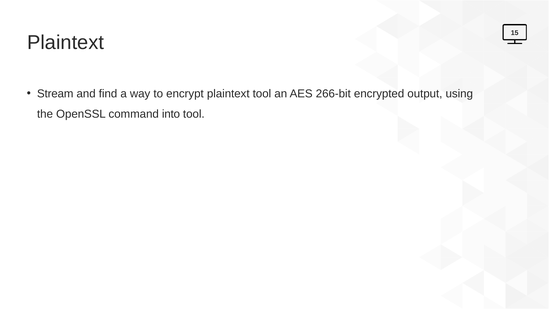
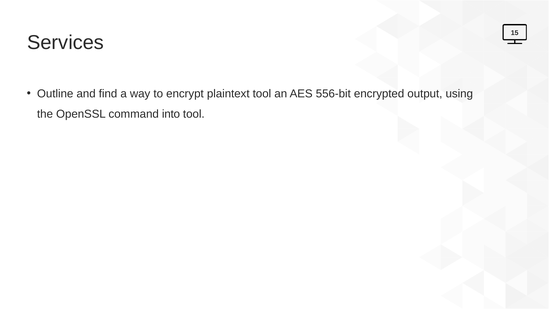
Plaintext at (66, 42): Plaintext -> Services
Stream: Stream -> Outline
266-bit: 266-bit -> 556-bit
